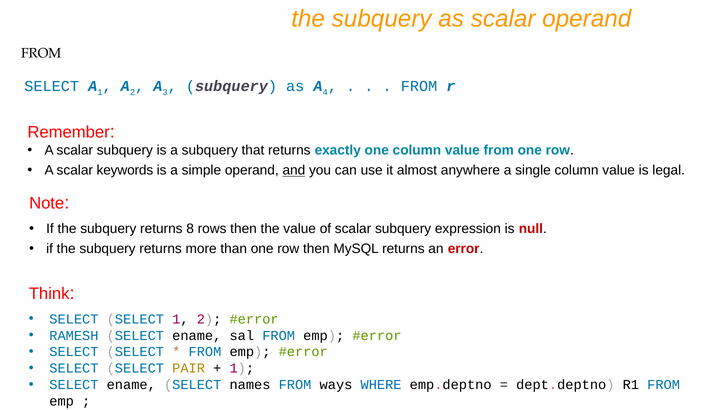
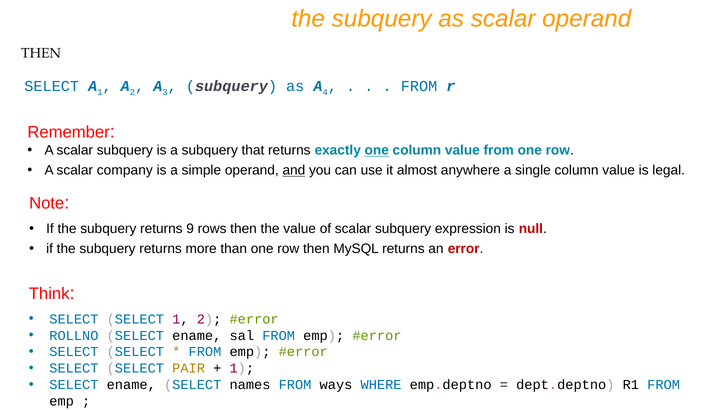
FROM at (41, 53): FROM -> THEN
one at (377, 150) underline: none -> present
keywords: keywords -> company
8: 8 -> 9
RAMESH: RAMESH -> ROLLNO
